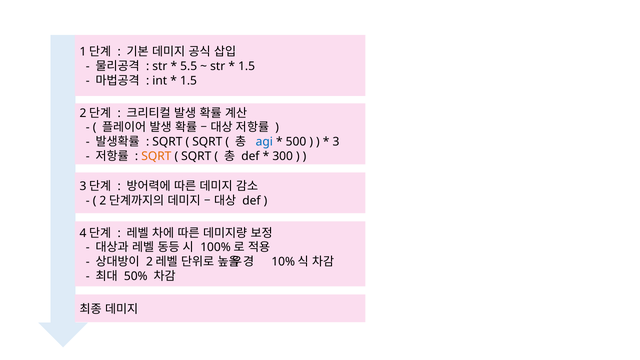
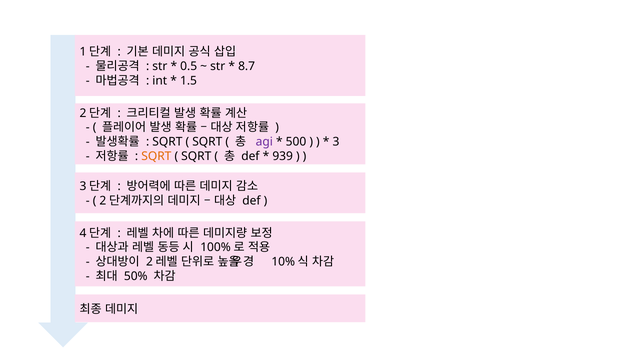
5.5: 5.5 -> 0.5
1.5 at (247, 66): 1.5 -> 8.7
agi colour: blue -> purple
300: 300 -> 939
